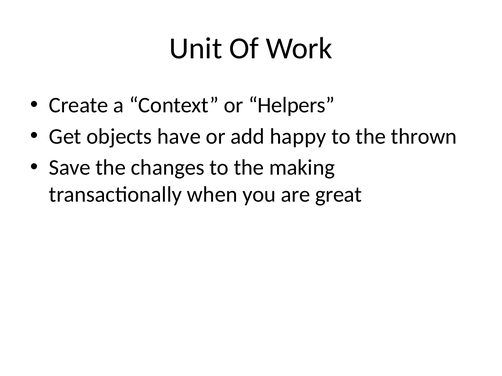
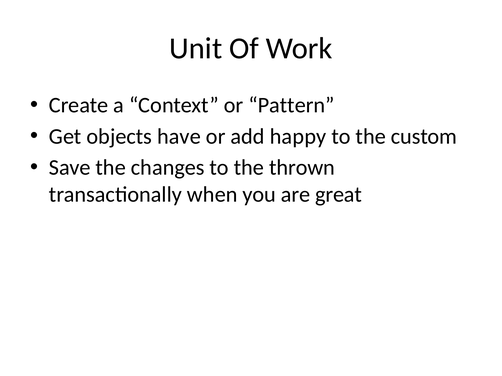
Helpers: Helpers -> Pattern
thrown: thrown -> custom
making: making -> thrown
